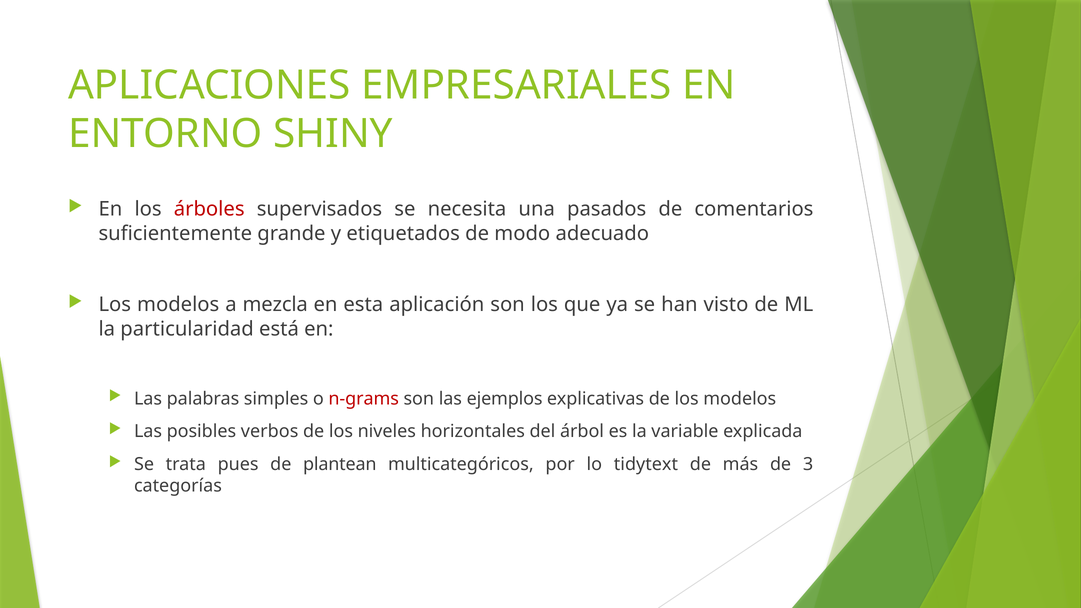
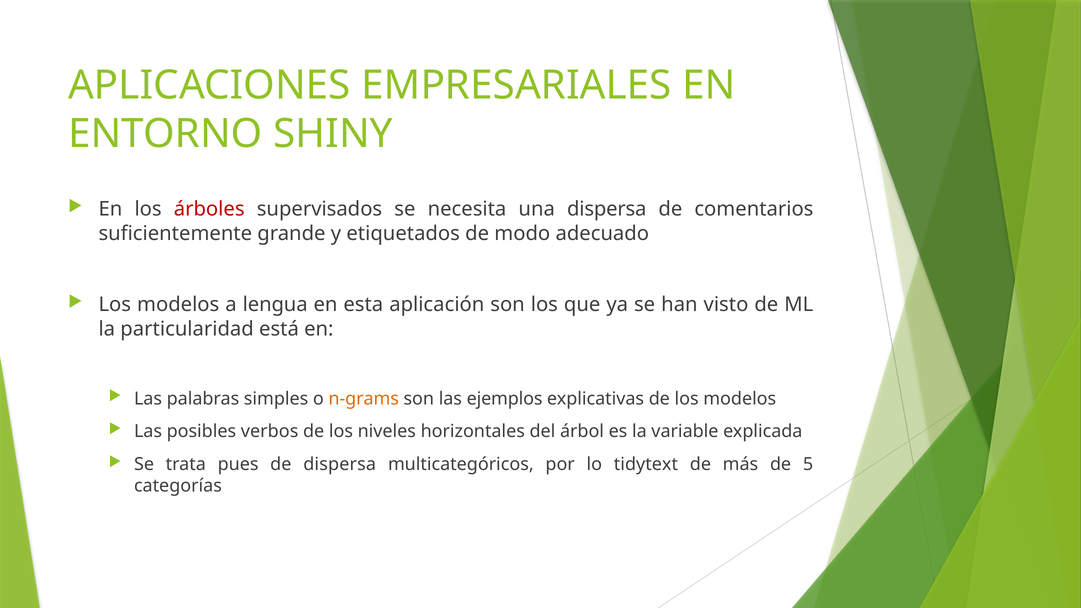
una pasados: pasados -> dispersa
mezcla: mezcla -> lengua
n-grams colour: red -> orange
de plantean: plantean -> dispersa
3: 3 -> 5
